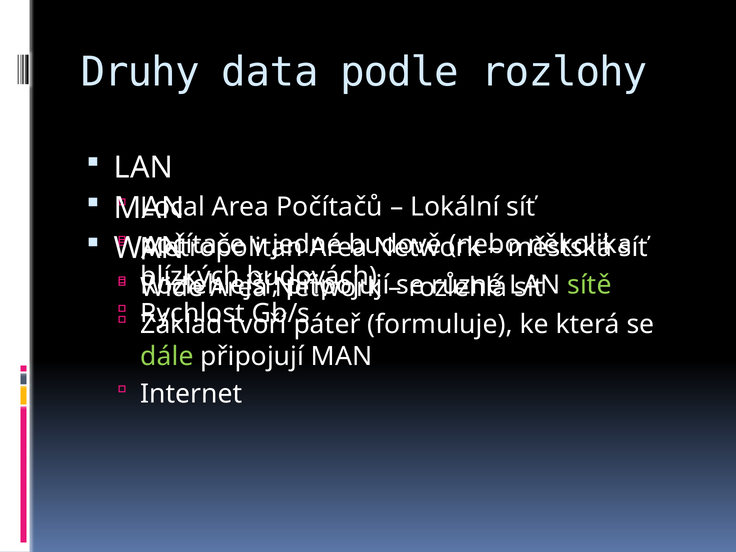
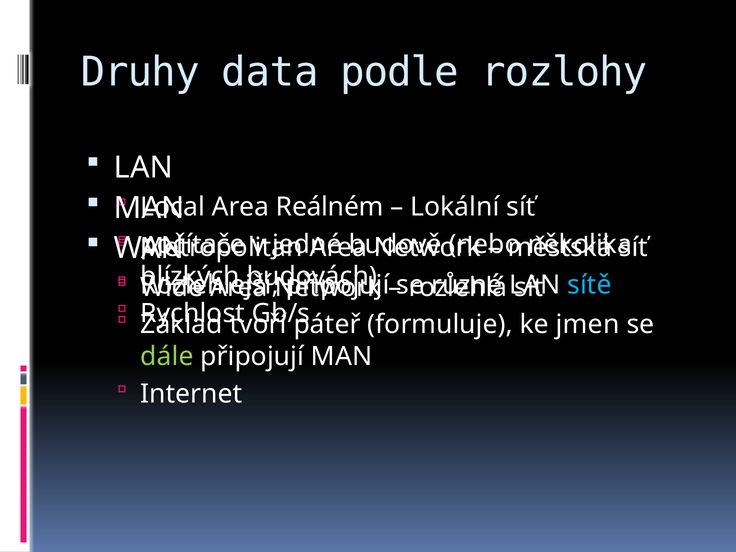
Počítačů: Počítačů -> Reálném
sítě colour: light green -> light blue
která: která -> jmen
